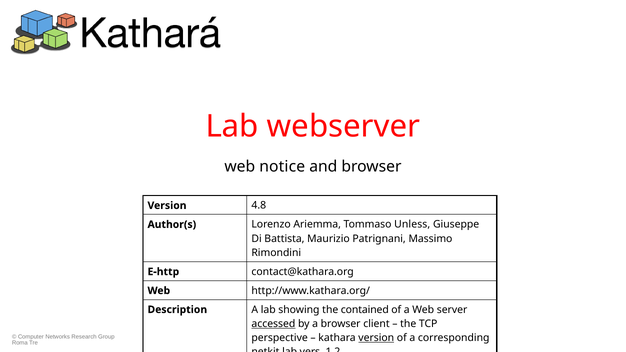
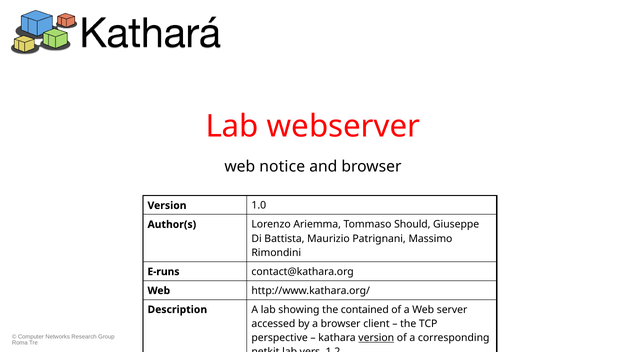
4.8: 4.8 -> 1.0
Unless: Unless -> Should
E-http: E-http -> E-runs
accessed underline: present -> none
